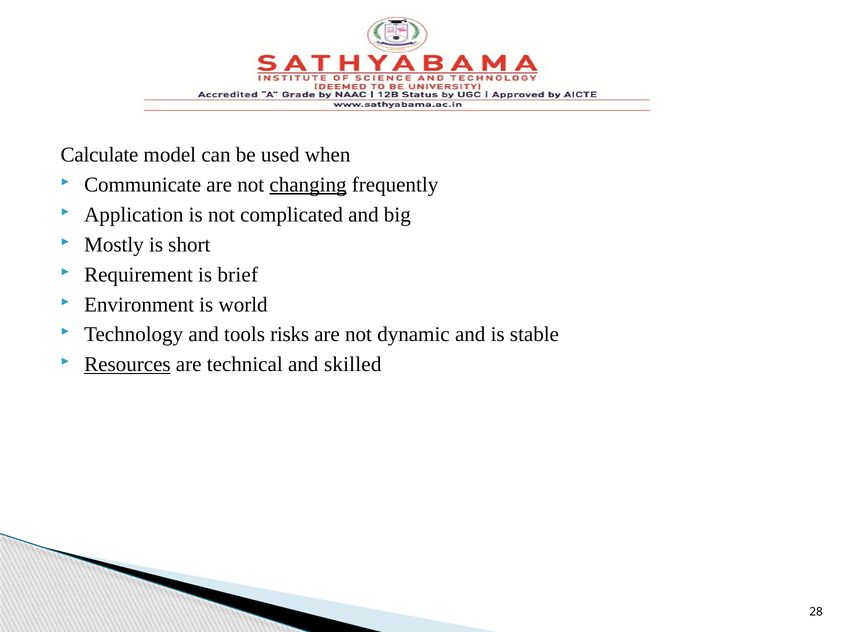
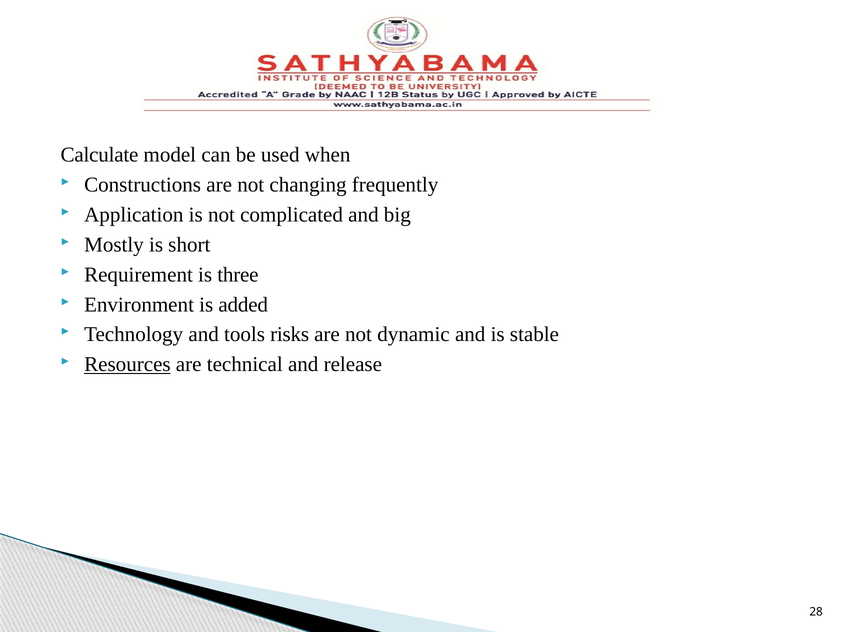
Communicate: Communicate -> Constructions
changing underline: present -> none
brief: brief -> three
world: world -> added
skilled: skilled -> release
